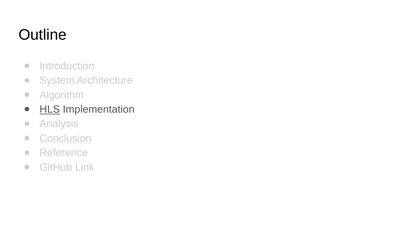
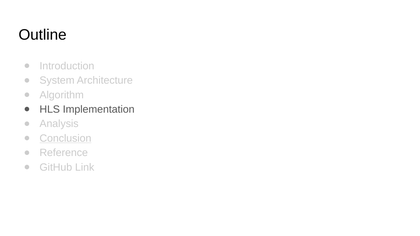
HLS underline: present -> none
